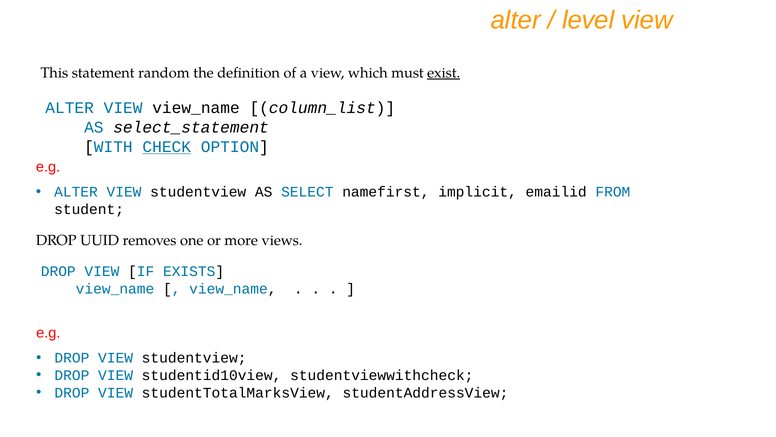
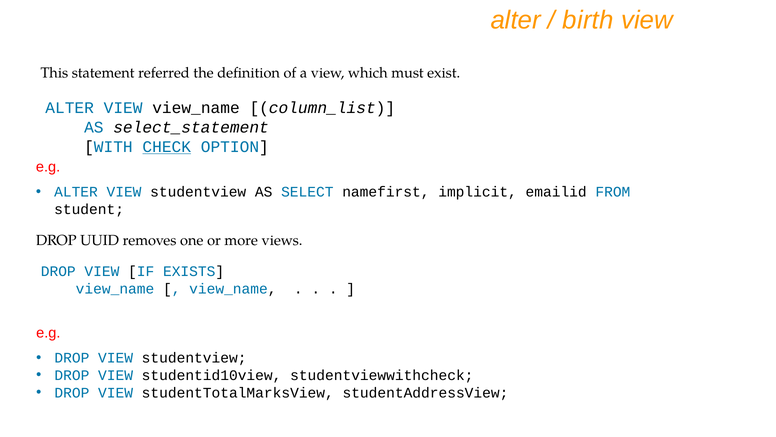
level: level -> birth
random: random -> referred
exist underline: present -> none
